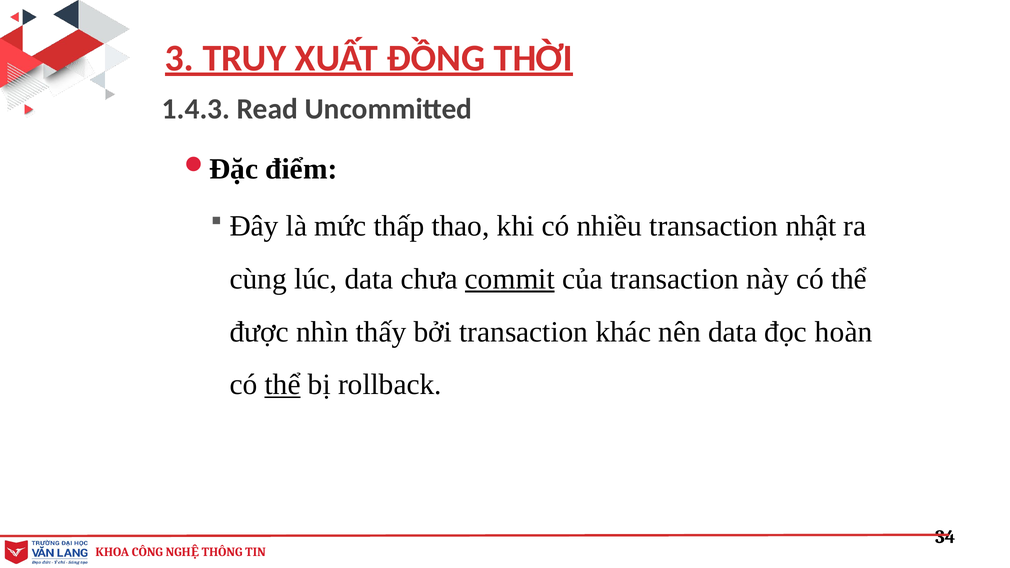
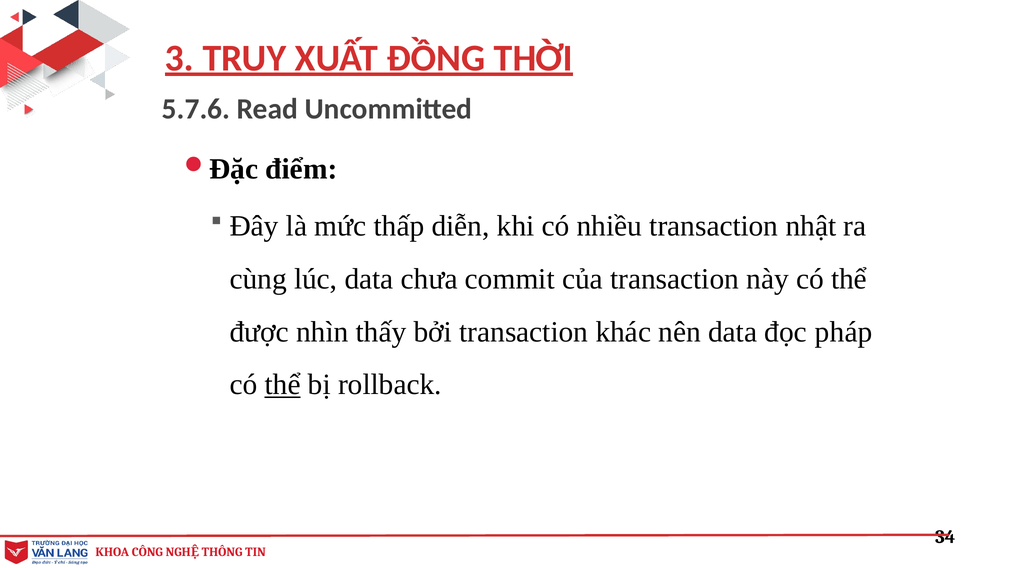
1.4.3: 1.4.3 -> 5.7.6
thao: thao -> diễn
commit underline: present -> none
hoàn: hoàn -> pháp
